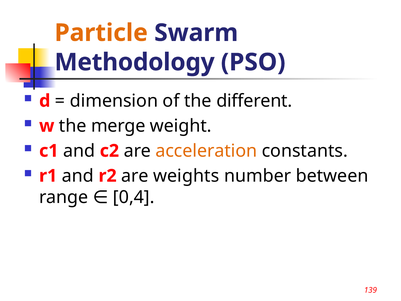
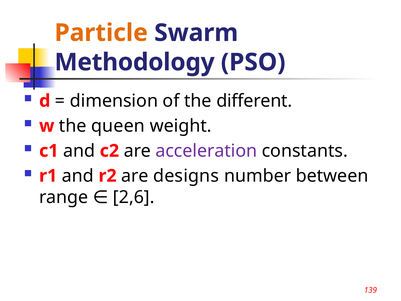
merge: merge -> queen
acceleration colour: orange -> purple
weights: weights -> designs
0,4: 0,4 -> 2,6
